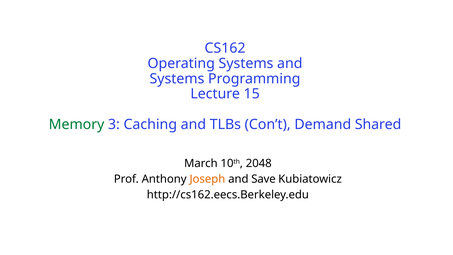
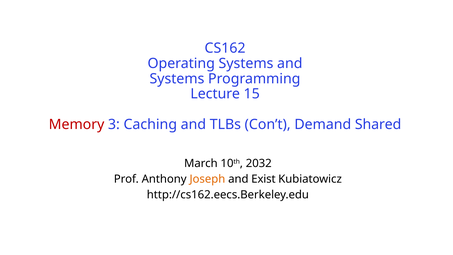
Memory colour: green -> red
2048: 2048 -> 2032
Save: Save -> Exist
